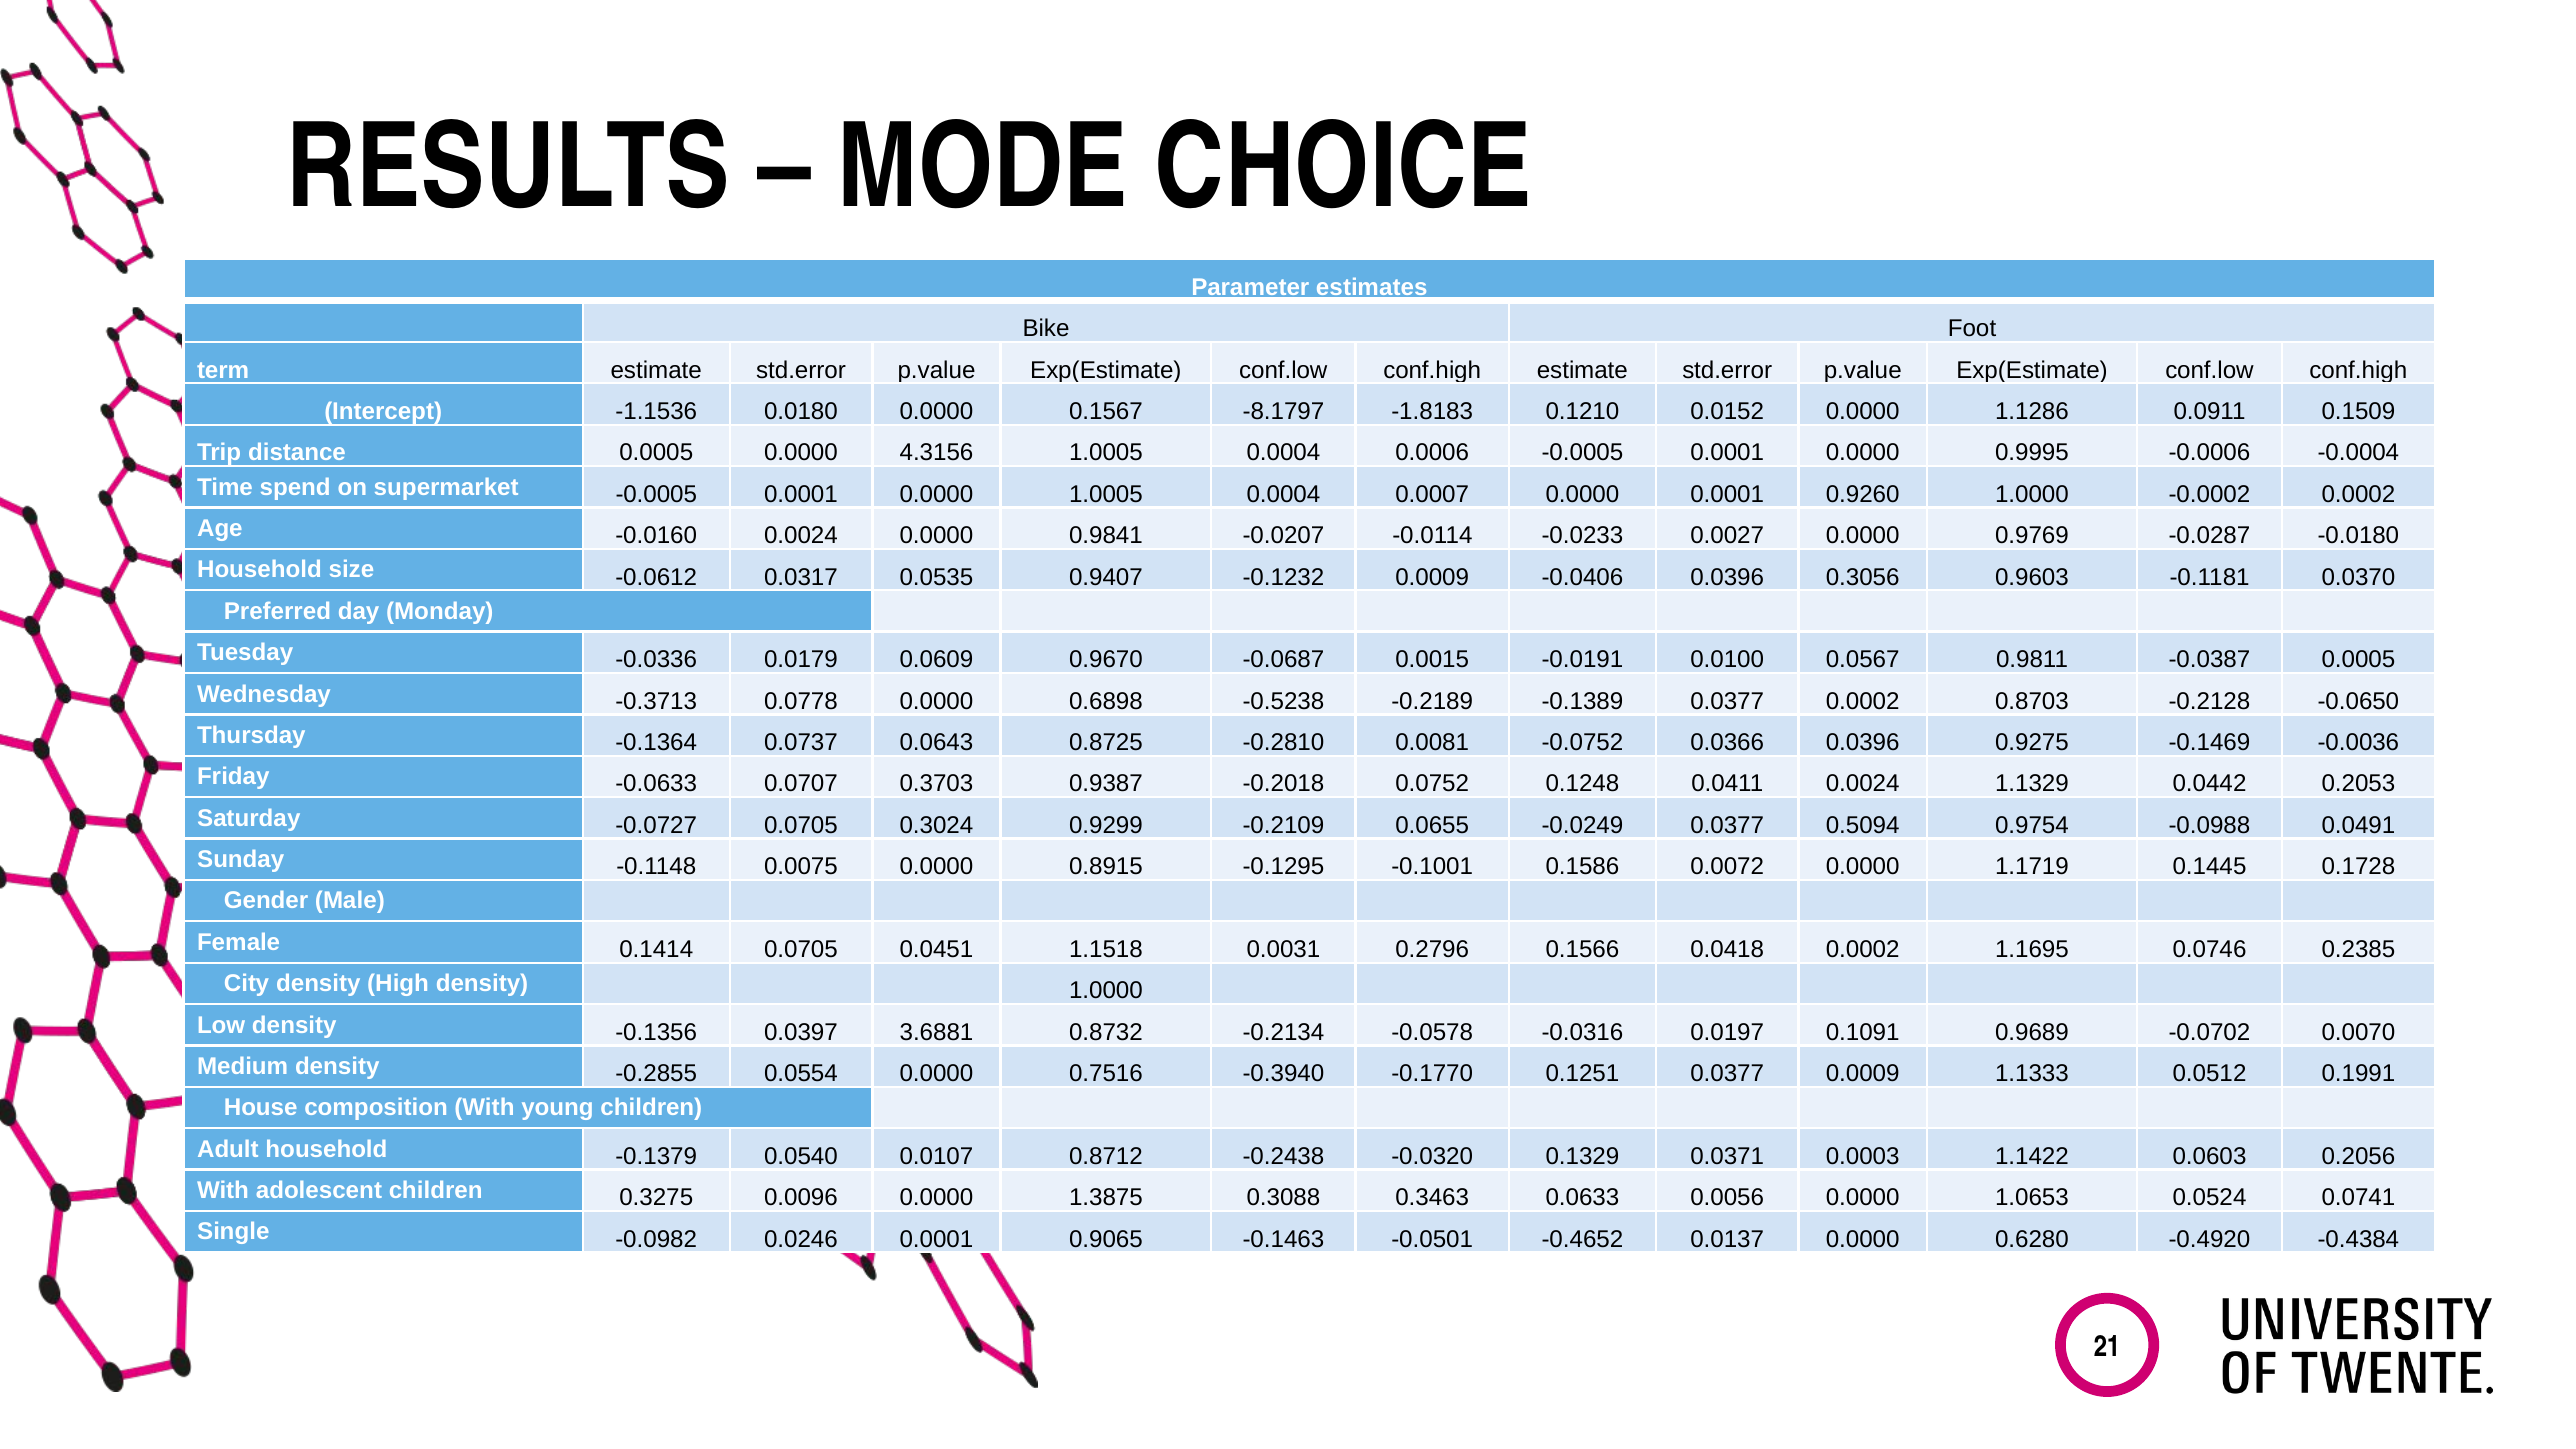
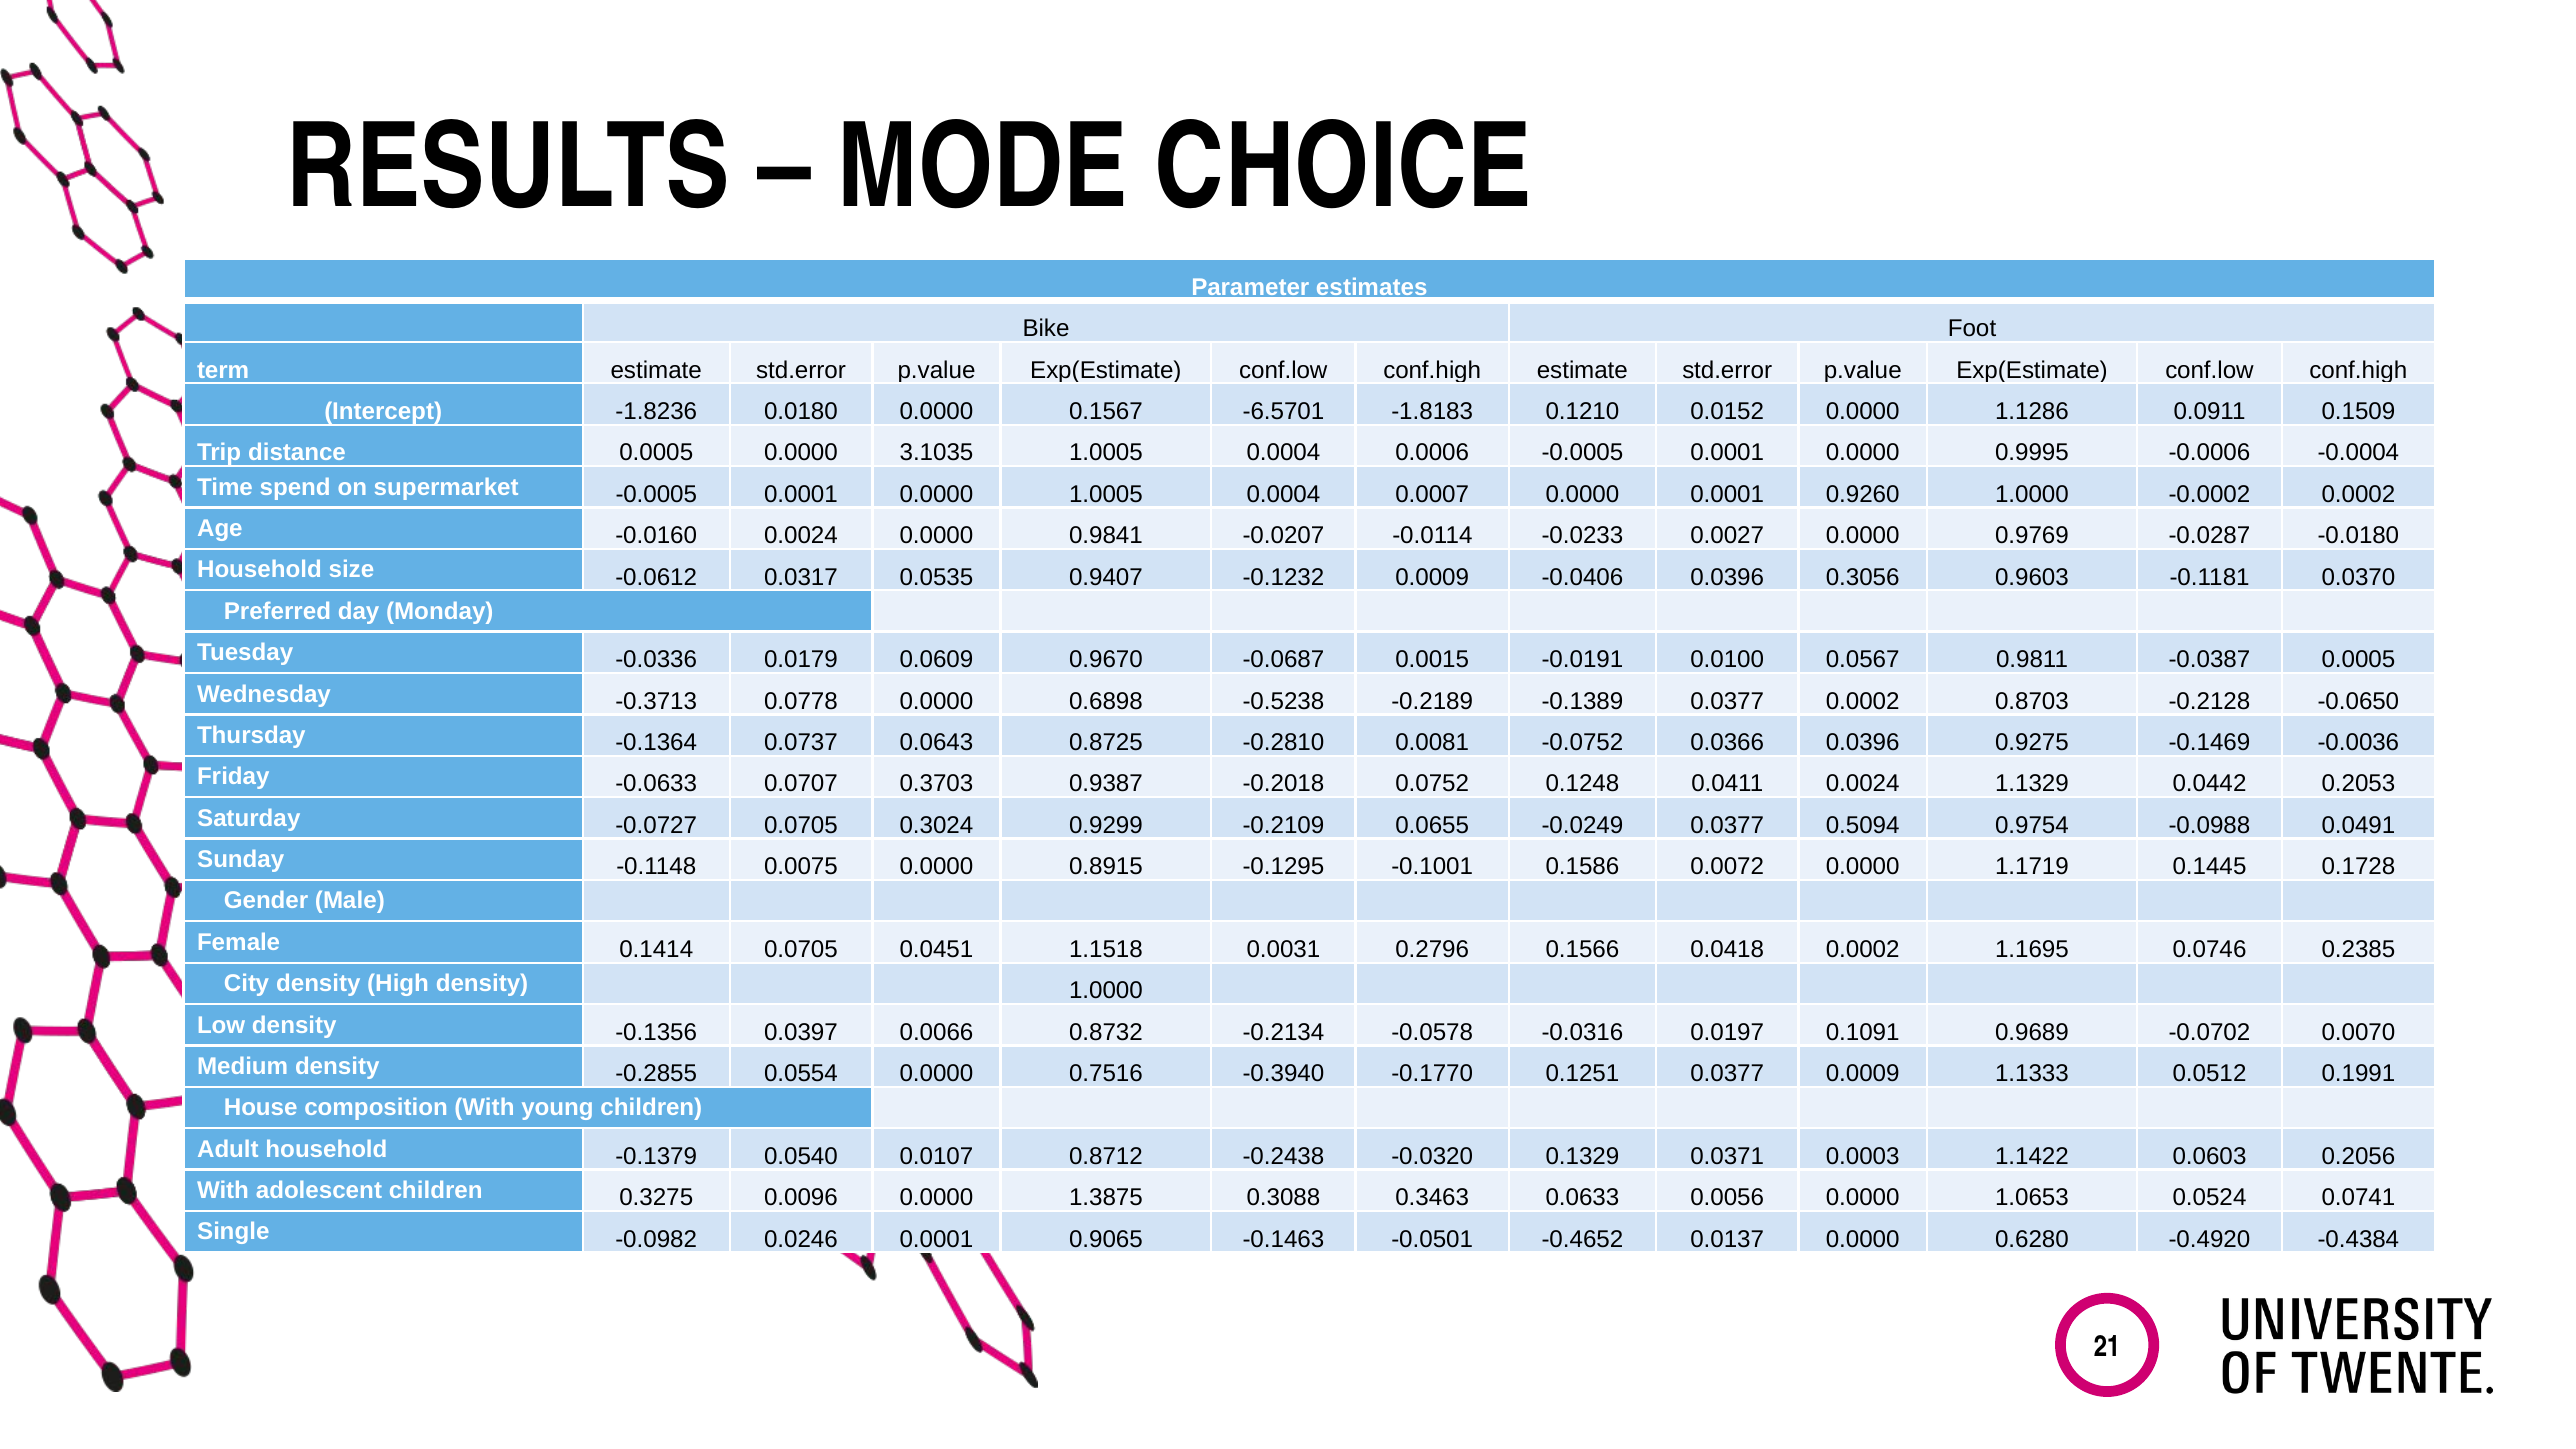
-1.1536: -1.1536 -> -1.8236
-8.1797: -8.1797 -> -6.5701
4.3156: 4.3156 -> 3.1035
3.6881: 3.6881 -> 0.0066
